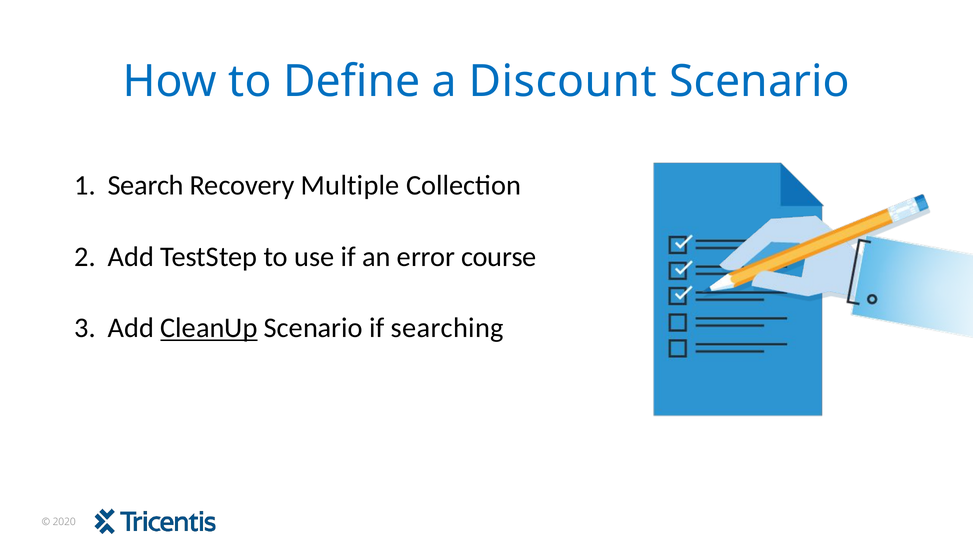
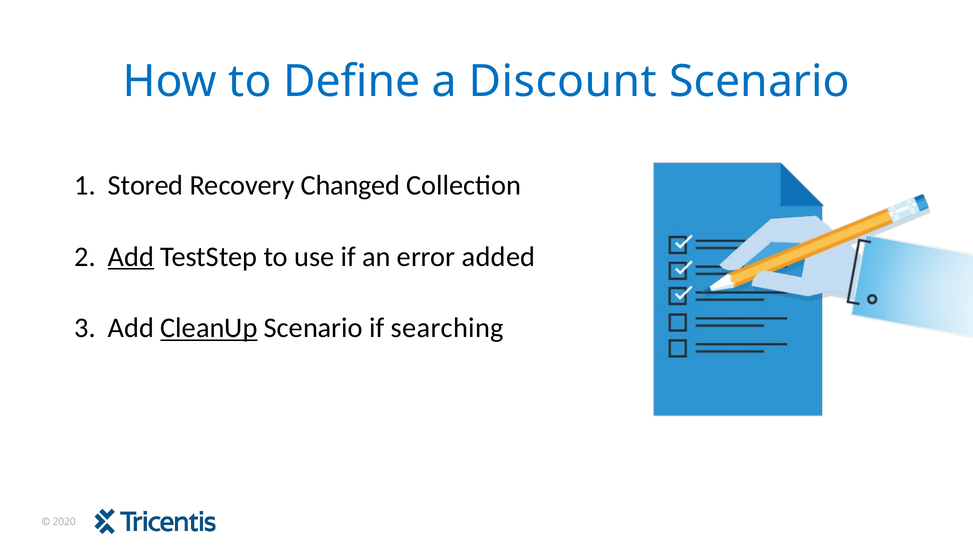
Search: Search -> Stored
Multiple: Multiple -> Changed
Add at (131, 257) underline: none -> present
course: course -> added
